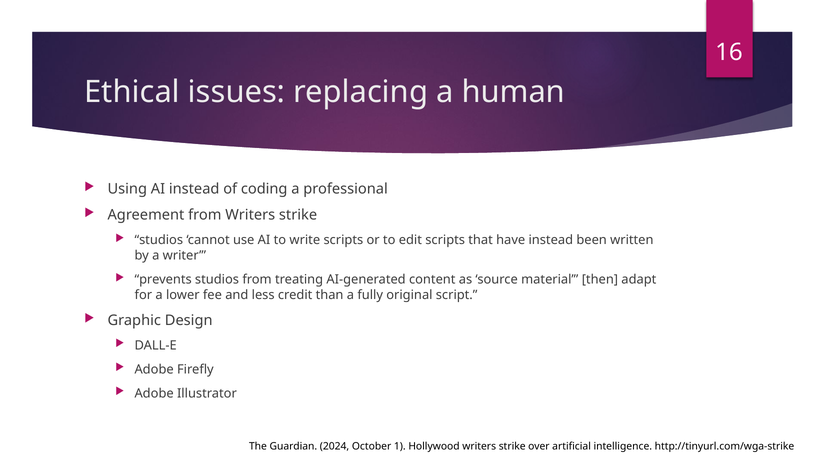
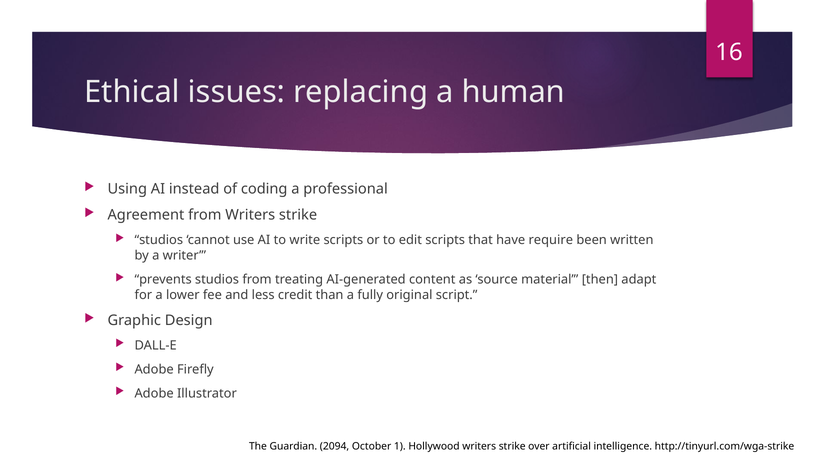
have instead: instead -> require
2024: 2024 -> 2094
